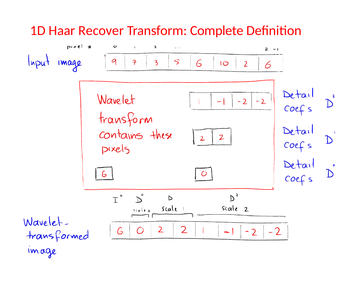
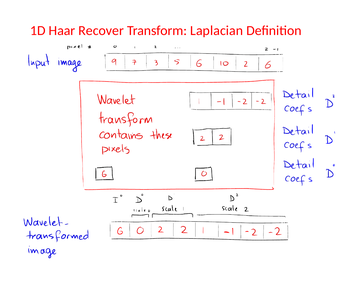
Complete: Complete -> Laplacian
